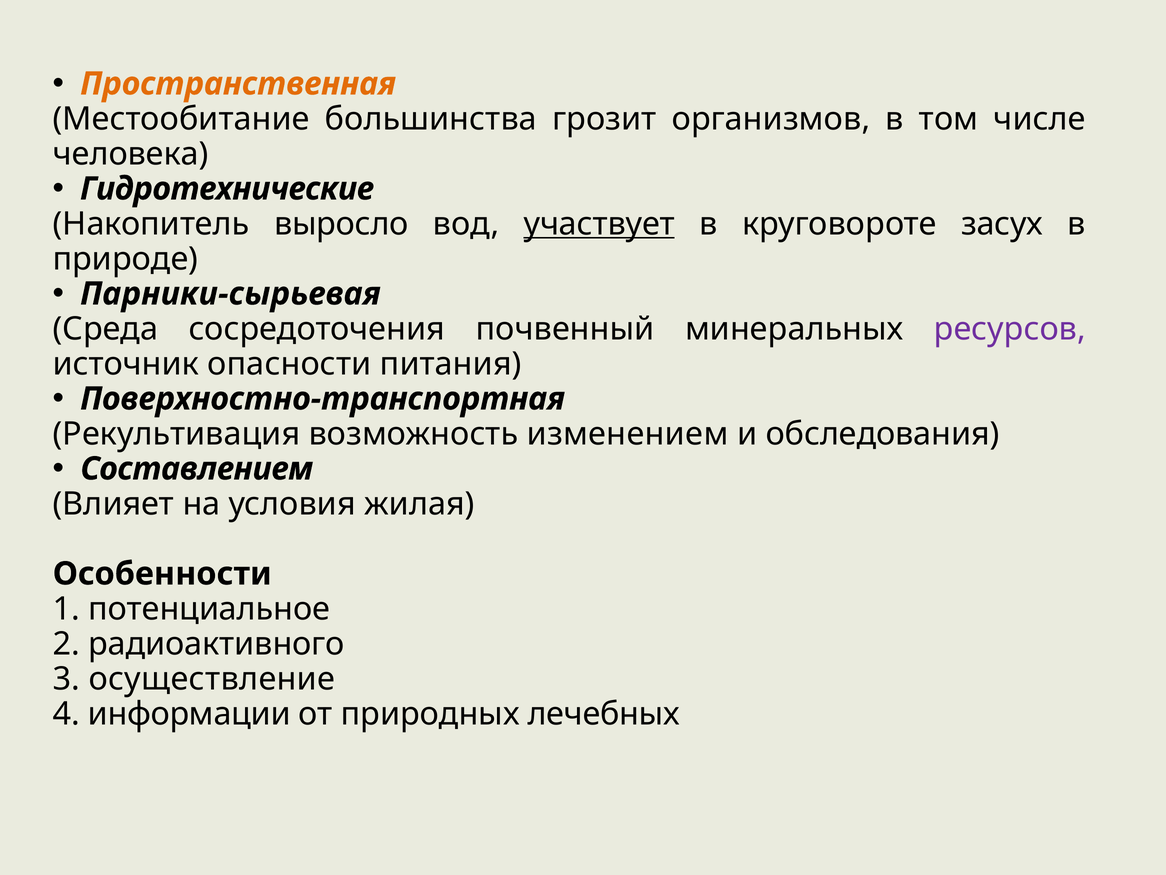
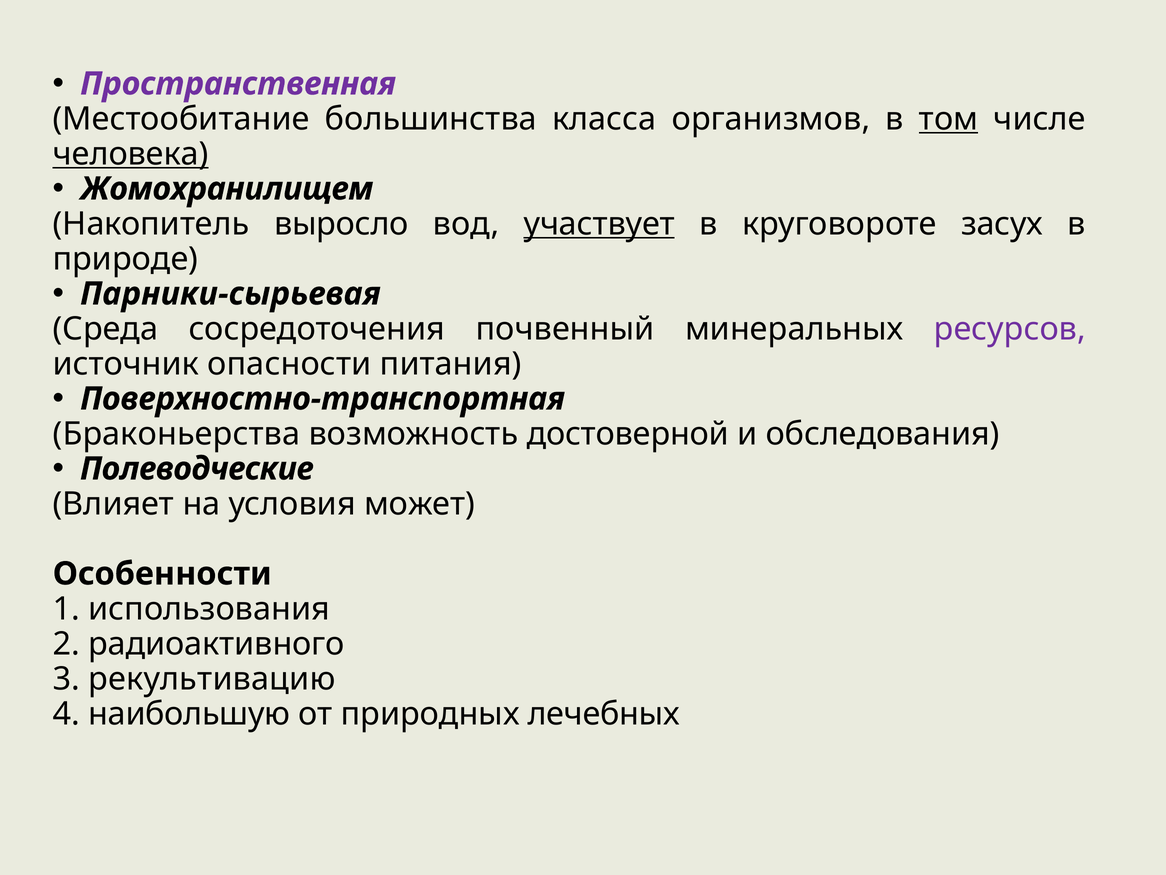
Пространственная colour: orange -> purple
грозит: грозит -> класса
том underline: none -> present
человека underline: none -> present
Гидротехнические: Гидротехнические -> Жомохранилищем
Рекультивация: Рекультивация -> Браконьерства
изменением: изменением -> достоверной
Составлением: Составлением -> Полеводческие
жилая: жилая -> может
потенциальное: потенциальное -> использования
осуществление: осуществление -> рекультивацию
информации: информации -> наибольшую
